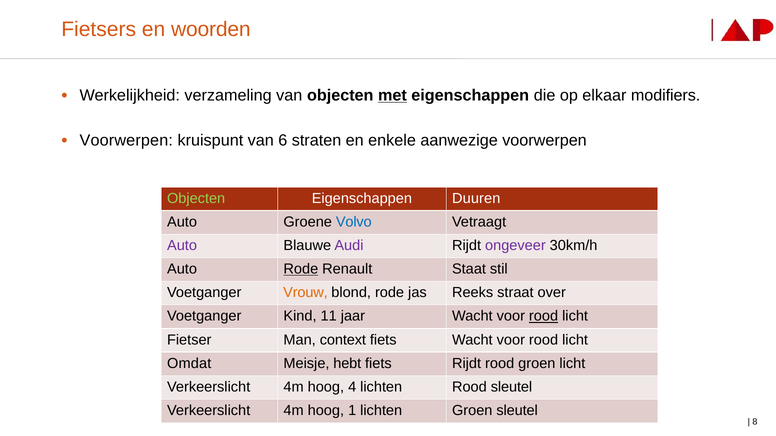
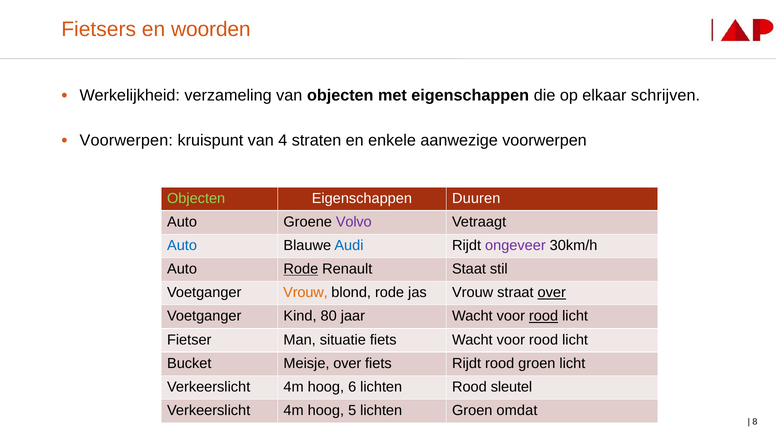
met underline: present -> none
modifiers: modifiers -> schrijven
6: 6 -> 4
Volvo colour: blue -> purple
Auto at (182, 246) colour: purple -> blue
Audi colour: purple -> blue
jas Reeks: Reeks -> Vrouw
over at (552, 293) underline: none -> present
11: 11 -> 80
context: context -> situatie
Omdat: Omdat -> Bucket
Meisje hebt: hebt -> over
4: 4 -> 6
1: 1 -> 5
Groen sleutel: sleutel -> omdat
